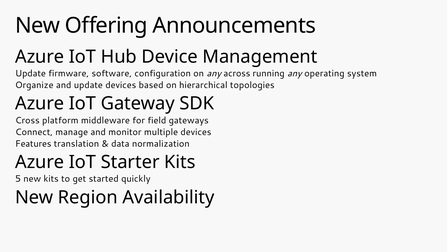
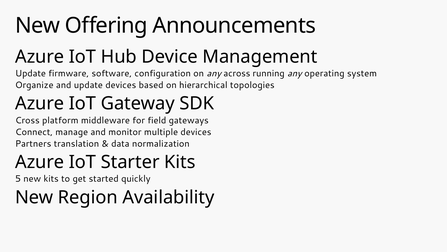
Features: Features -> Partners
